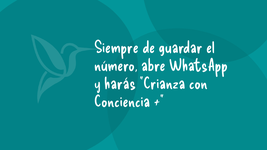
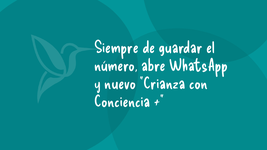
harás: harás -> nuevo
